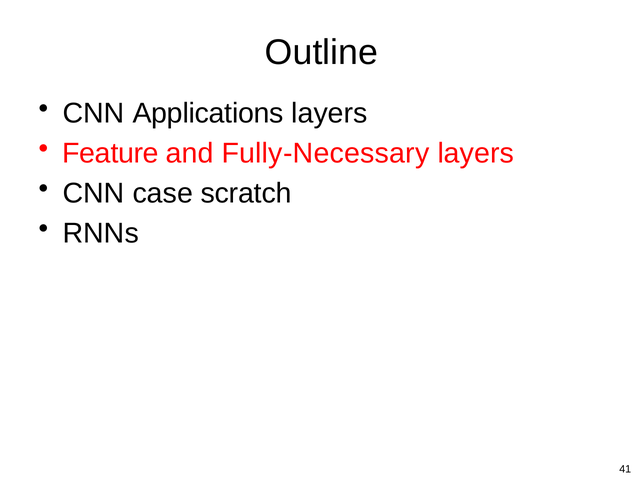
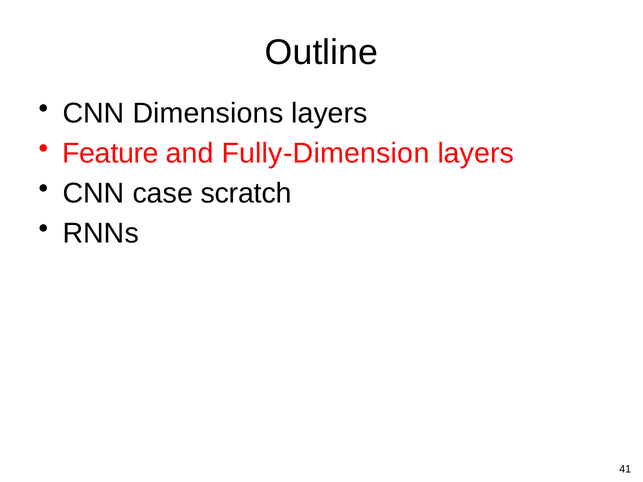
Applications: Applications -> Dimensions
Fully-Necessary: Fully-Necessary -> Fully-Dimension
